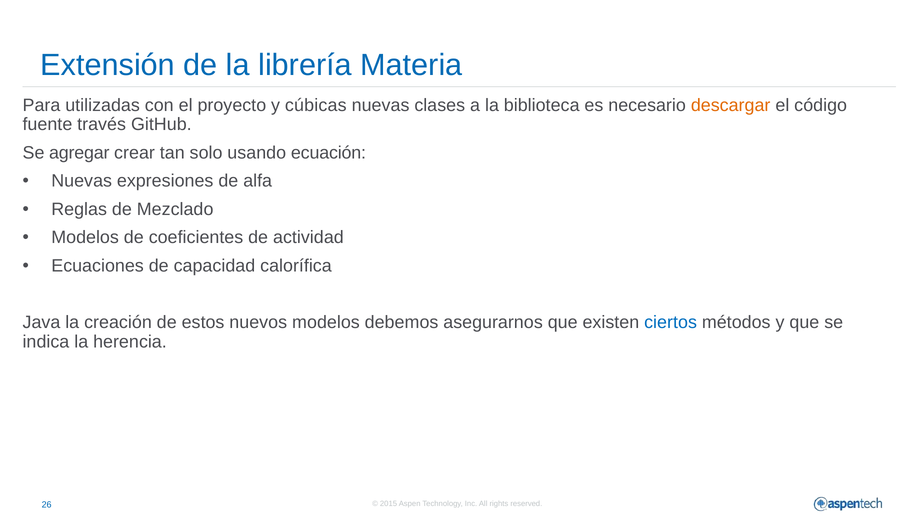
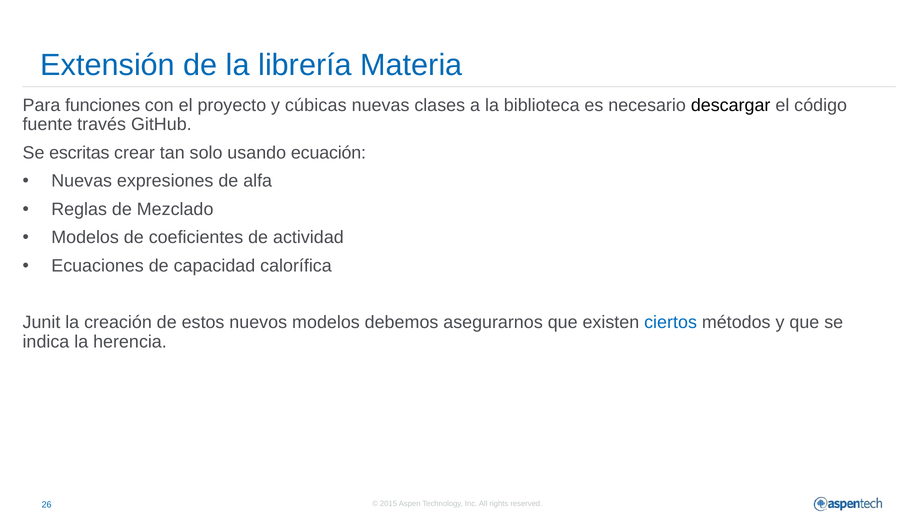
utilizadas: utilizadas -> funciones
descargar colour: orange -> black
agregar: agregar -> escritas
Java: Java -> Junit
